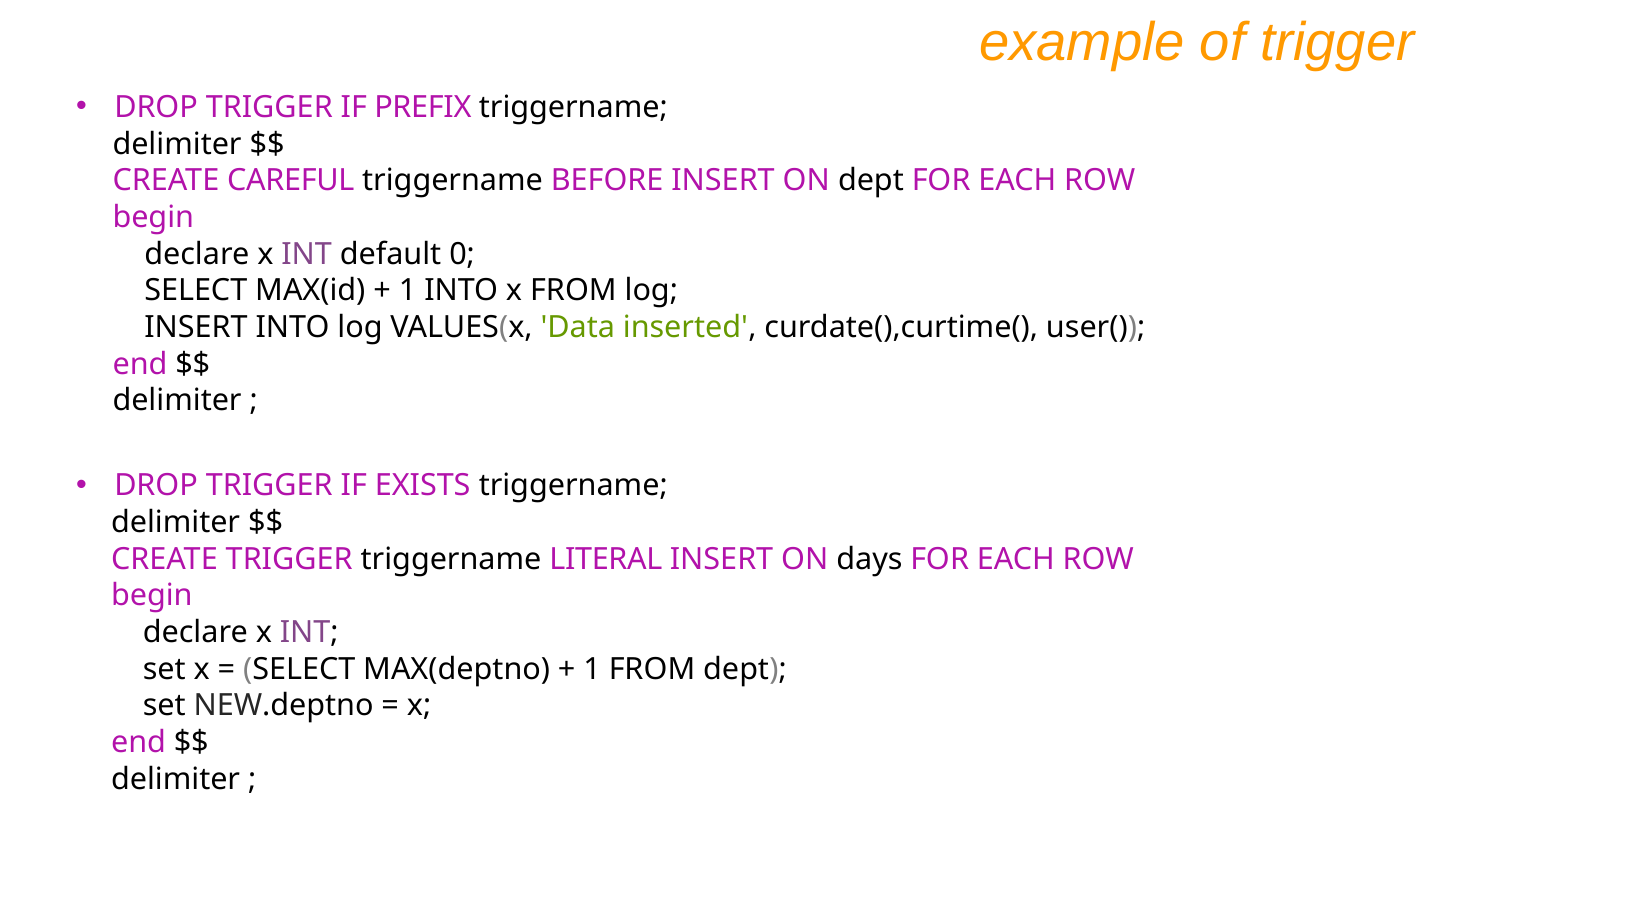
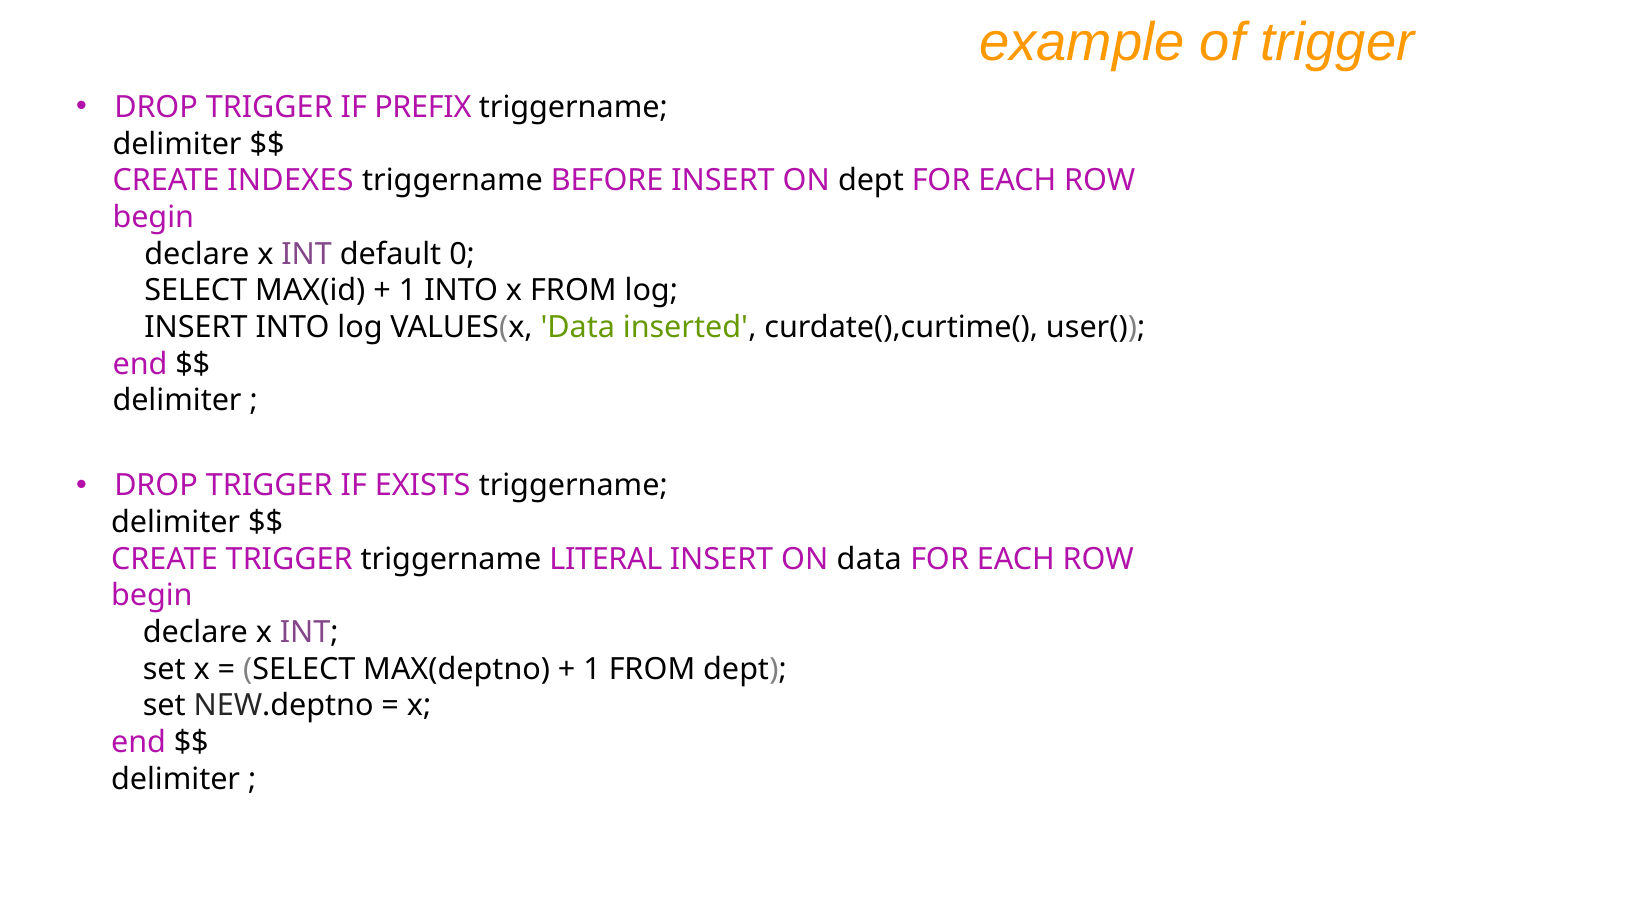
CAREFUL: CAREFUL -> INDEXES
ON days: days -> data
